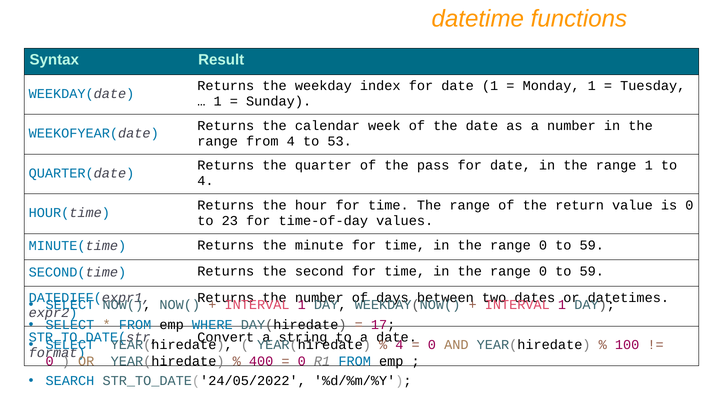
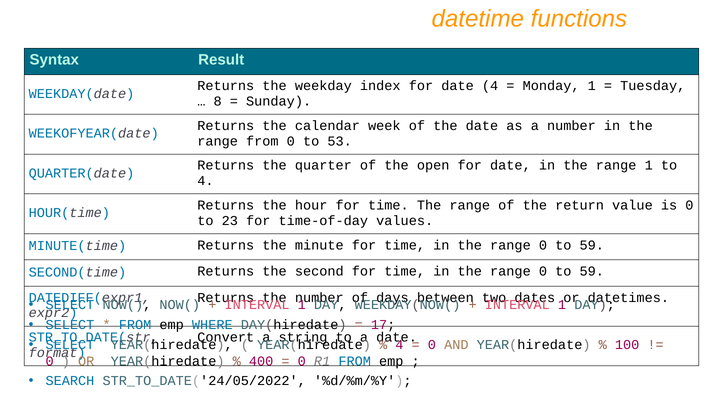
date 1: 1 -> 4
1 at (218, 101): 1 -> 8
from 4: 4 -> 0
pass: pass -> open
